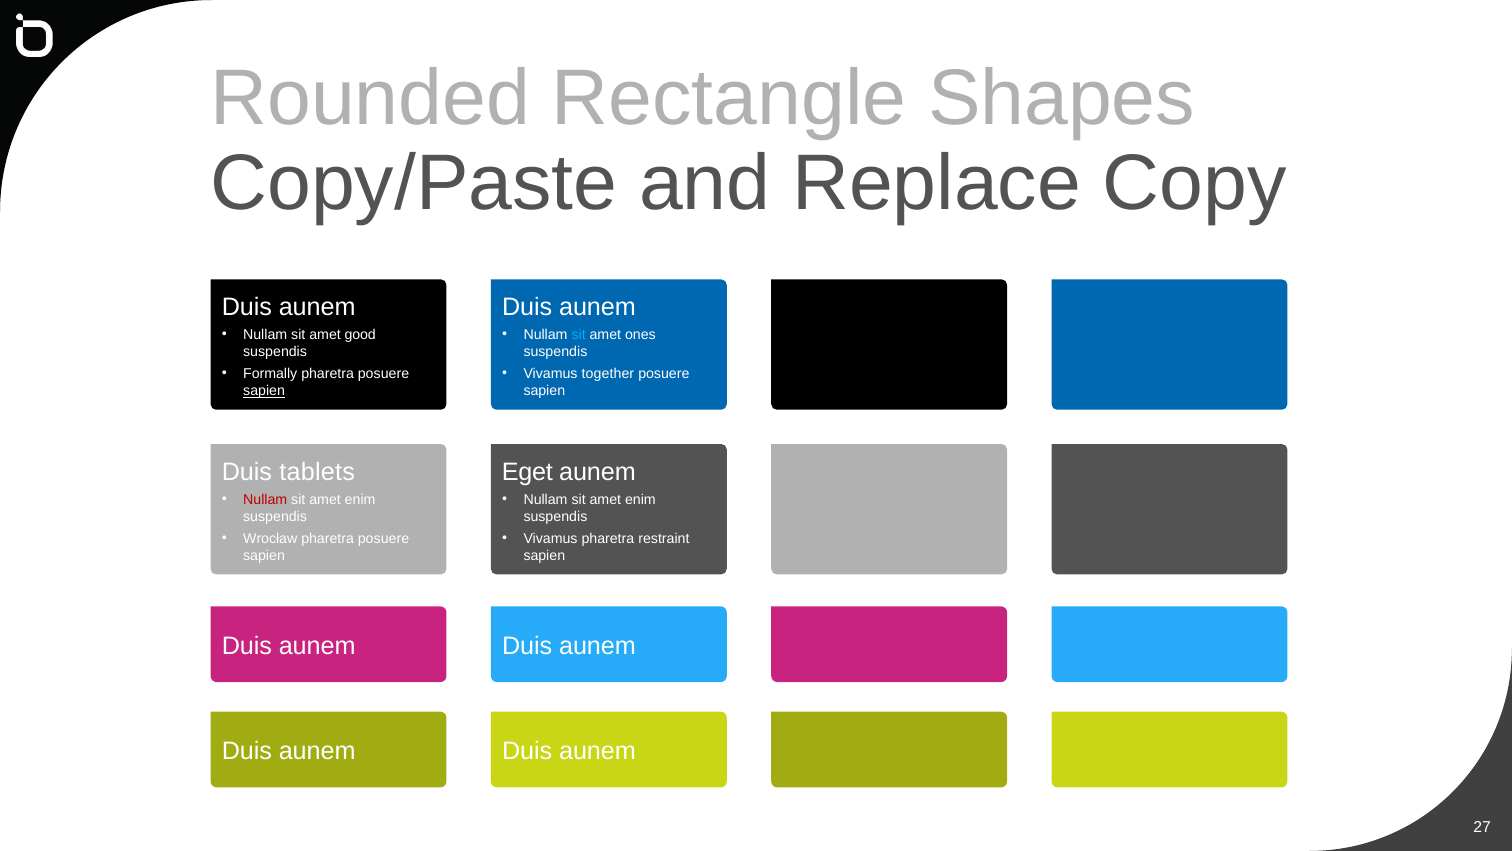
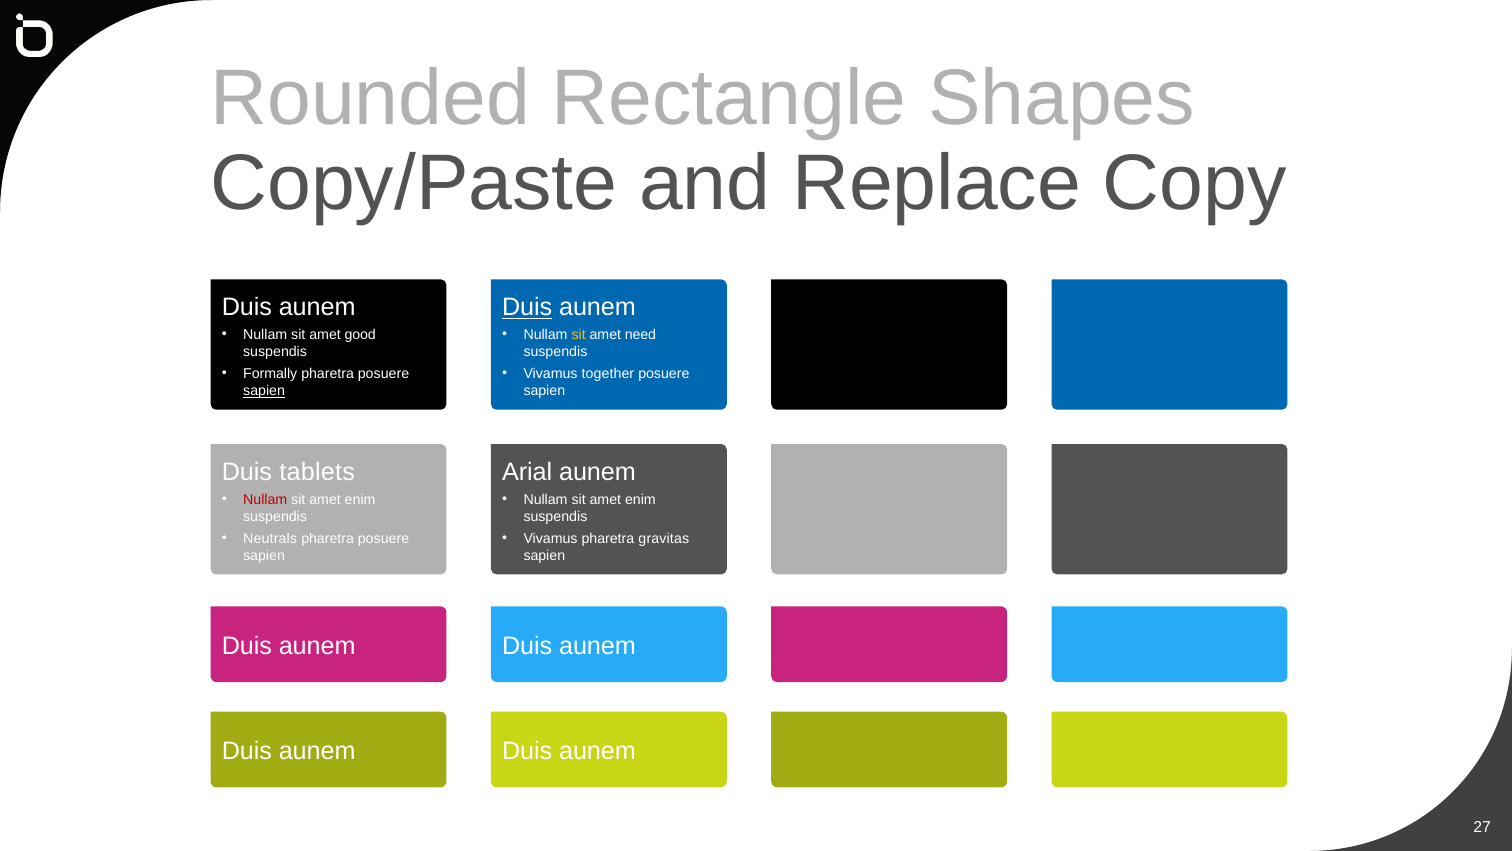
Duis at (527, 307) underline: none -> present
sit at (579, 335) colour: light blue -> yellow
ones: ones -> need
Eget: Eget -> Arial
Wrocław: Wrocław -> Neutrals
restraint: restraint -> gravitas
